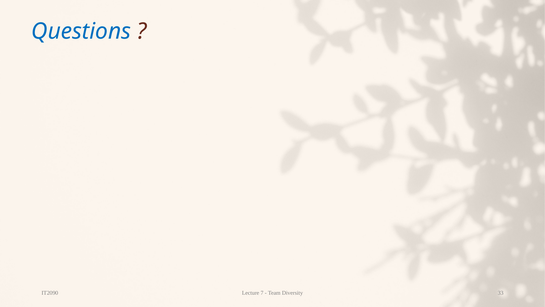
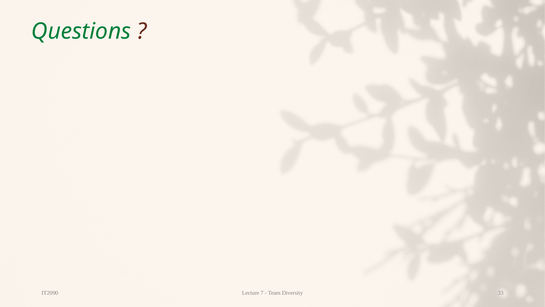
Questions colour: blue -> green
